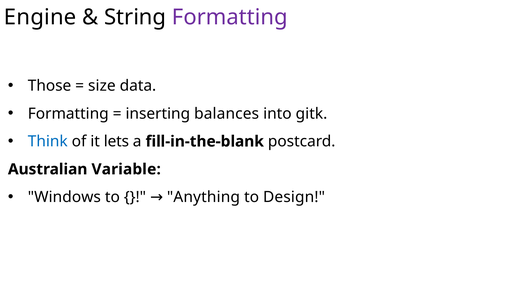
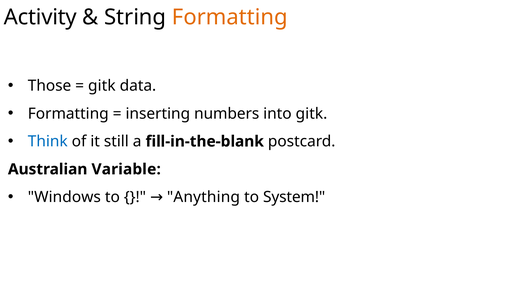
Engine: Engine -> Activity
Formatting at (230, 17) colour: purple -> orange
size at (102, 86): size -> gitk
balances: balances -> numbers
lets: lets -> still
Design: Design -> System
